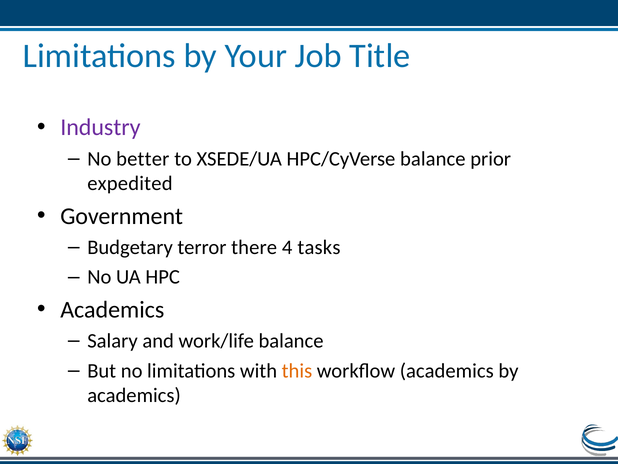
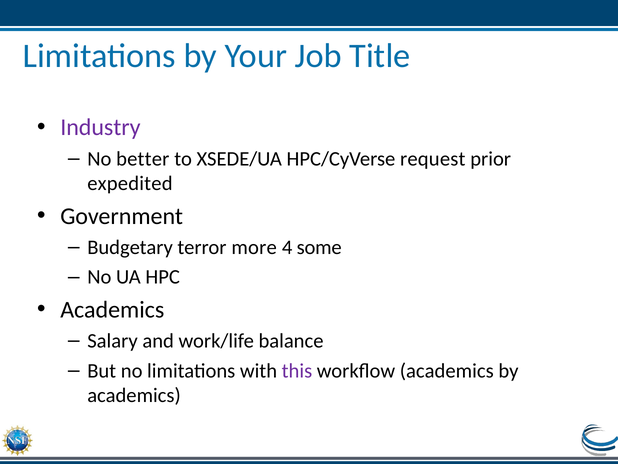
HPC/CyVerse balance: balance -> request
there: there -> more
tasks: tasks -> some
this colour: orange -> purple
